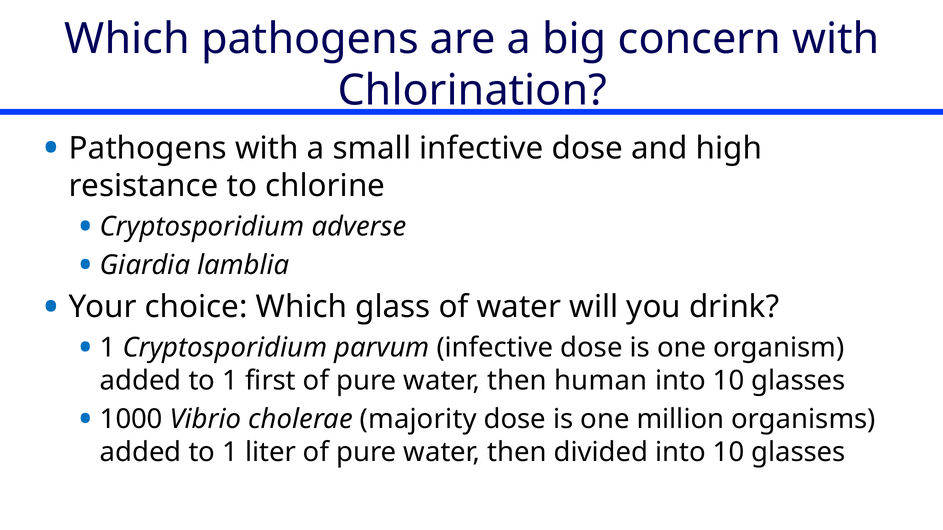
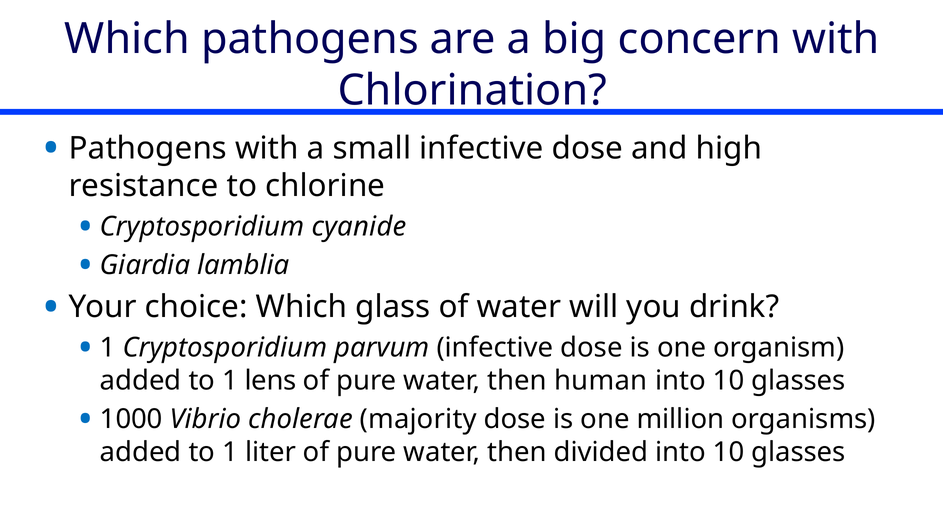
adverse: adverse -> cyanide
first: first -> lens
